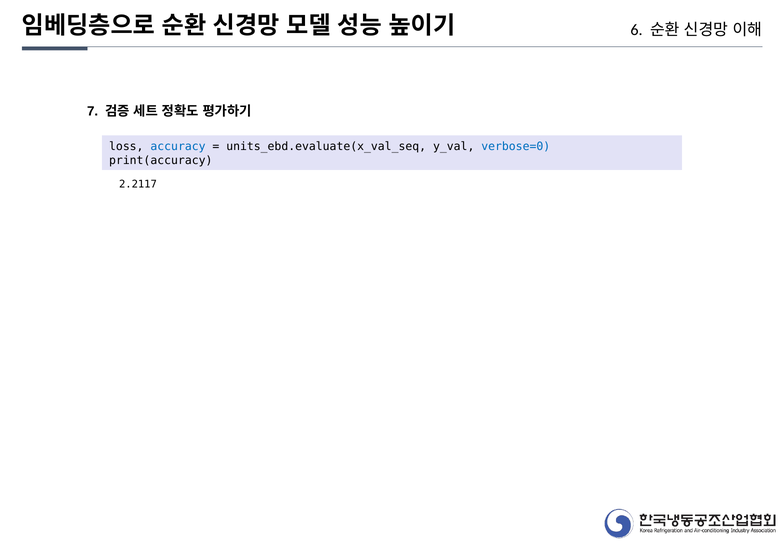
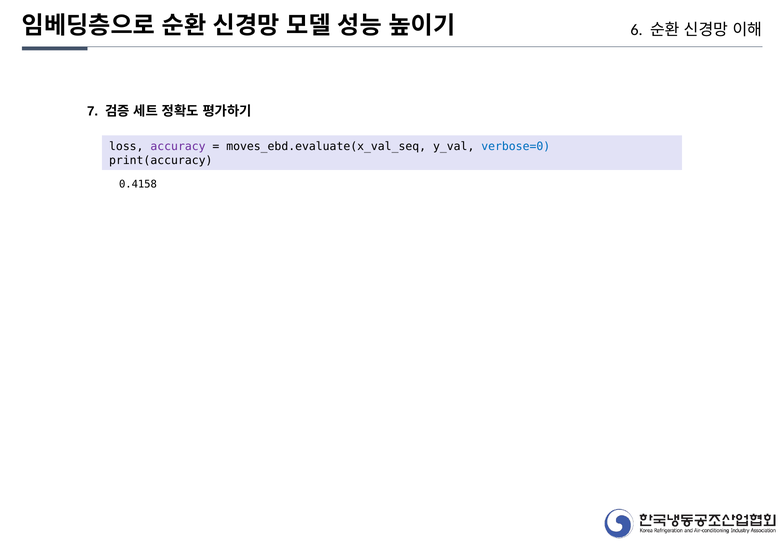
accuracy colour: blue -> purple
units_ebd.evaluate(x_val_seq: units_ebd.evaluate(x_val_seq -> moves_ebd.evaluate(x_val_seq
2.2117: 2.2117 -> 0.4158
